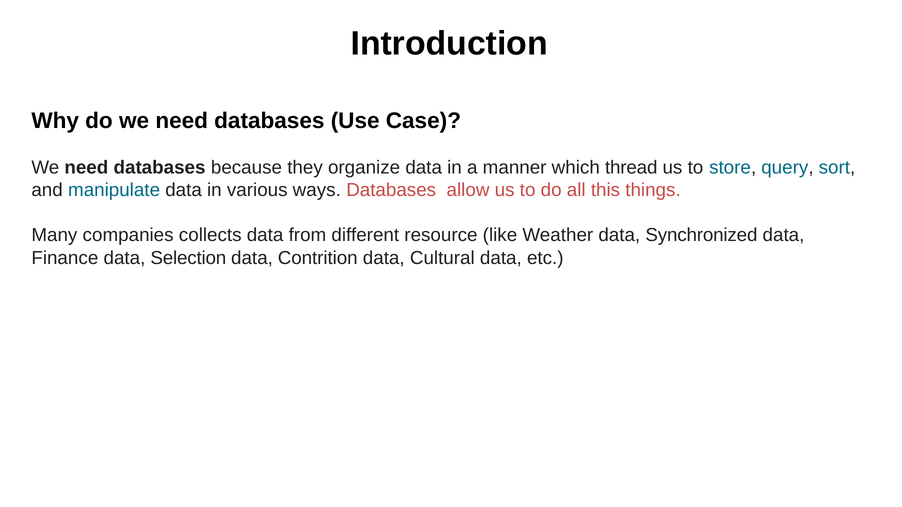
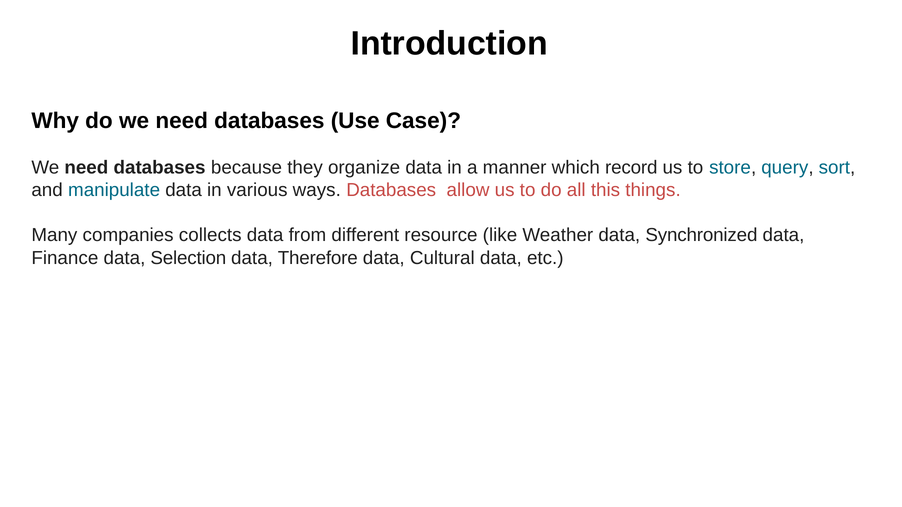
thread: thread -> record
Contrition: Contrition -> Therefore
